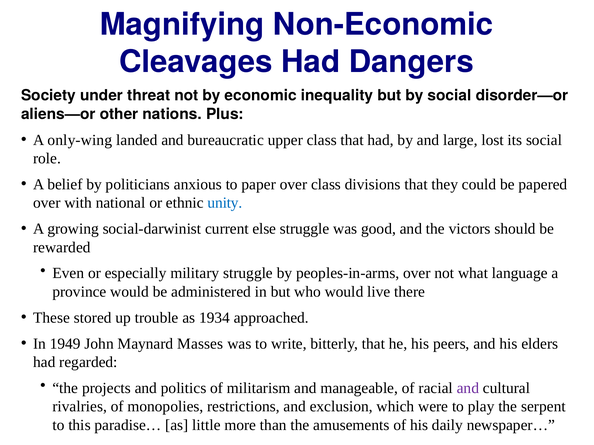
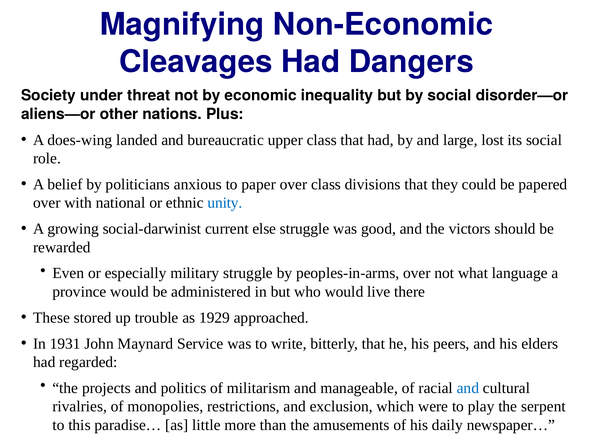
only-wing: only-wing -> does-wing
1934: 1934 -> 1929
1949: 1949 -> 1931
Masses: Masses -> Service
and at (468, 388) colour: purple -> blue
